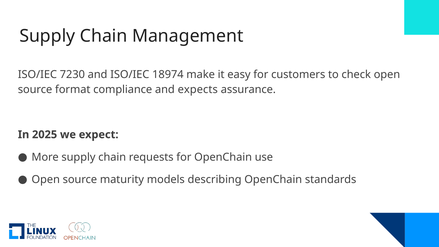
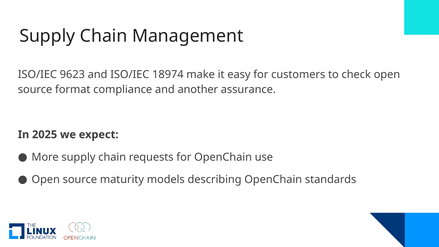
7230: 7230 -> 9623
expects: expects -> another
